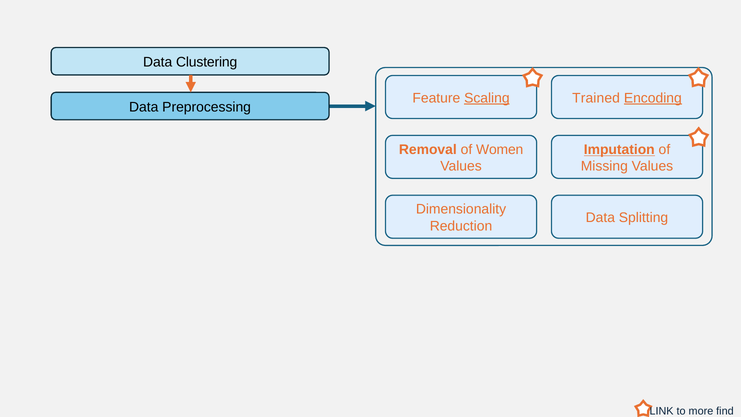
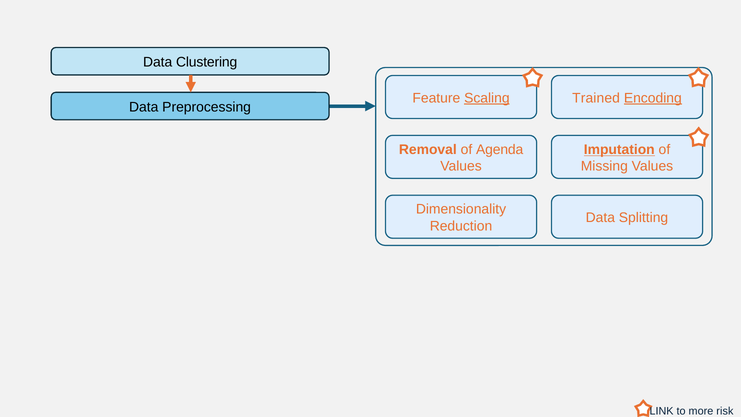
Women: Women -> Agenda
find: find -> risk
